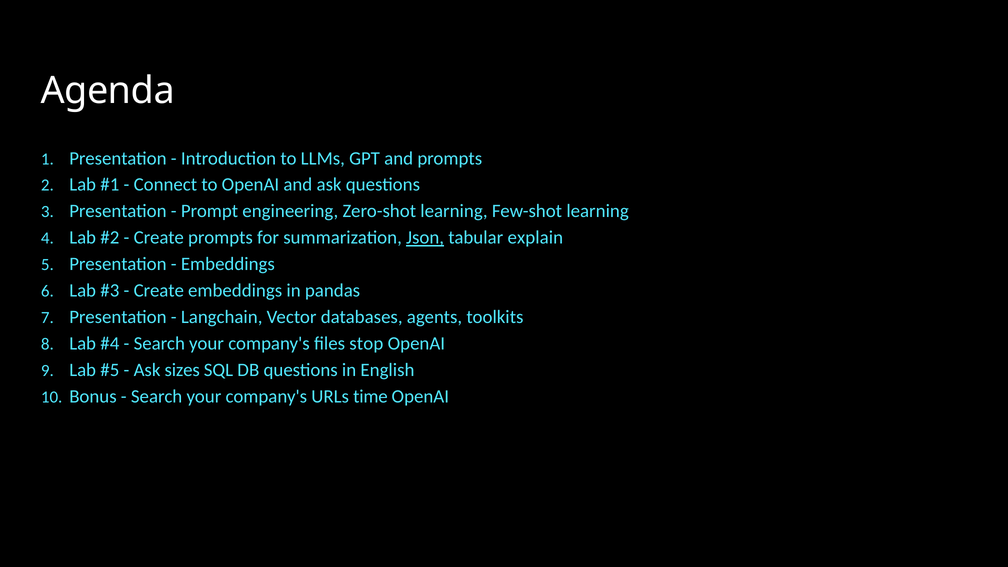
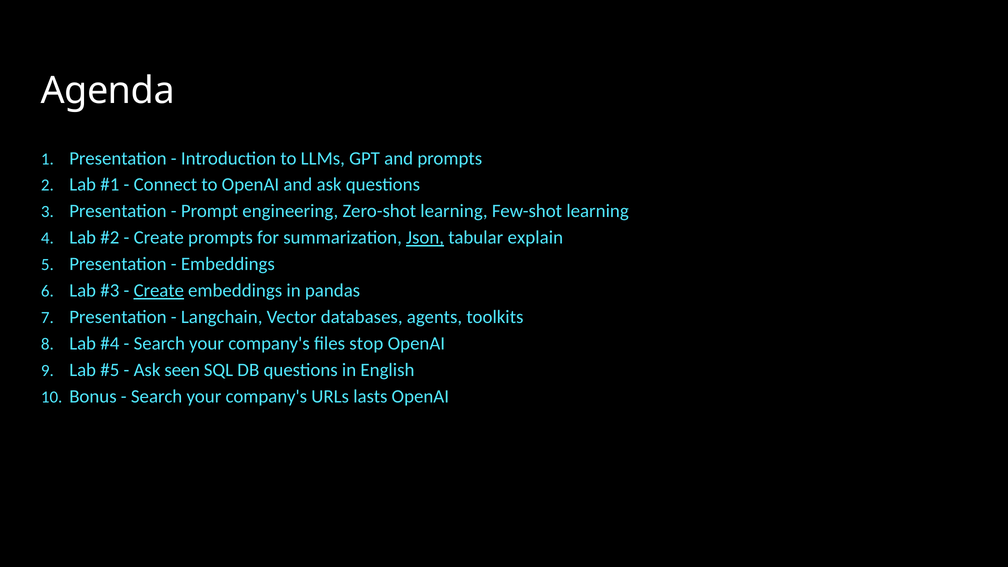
Create at (159, 291) underline: none -> present
sizes: sizes -> seen
time: time -> lasts
